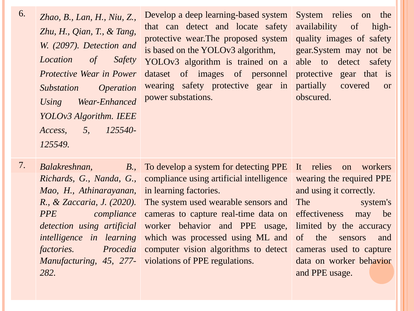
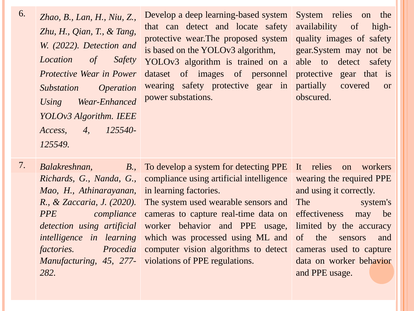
2097: 2097 -> 2022
5: 5 -> 4
